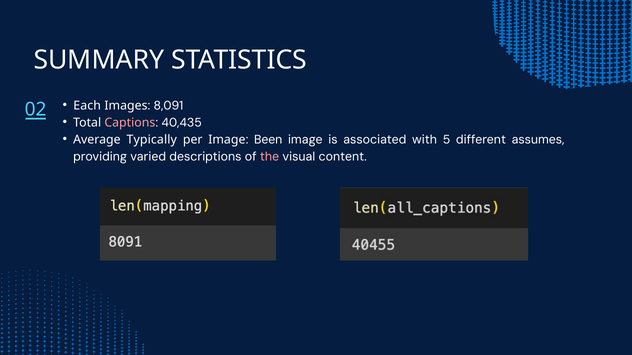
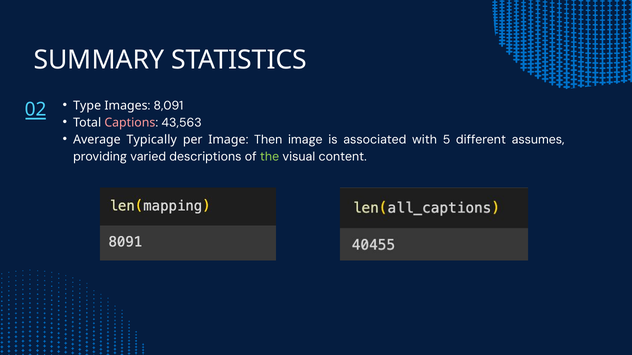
Each: Each -> Type
40,435: 40,435 -> 43,563
Been: Been -> Then
the colour: pink -> light green
